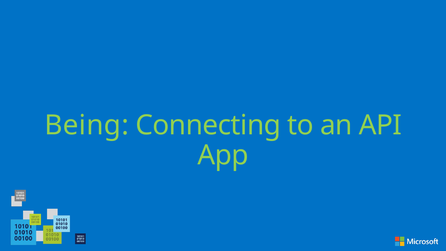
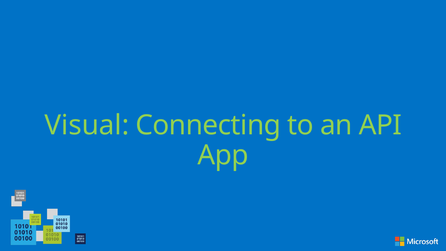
Being: Being -> Visual
